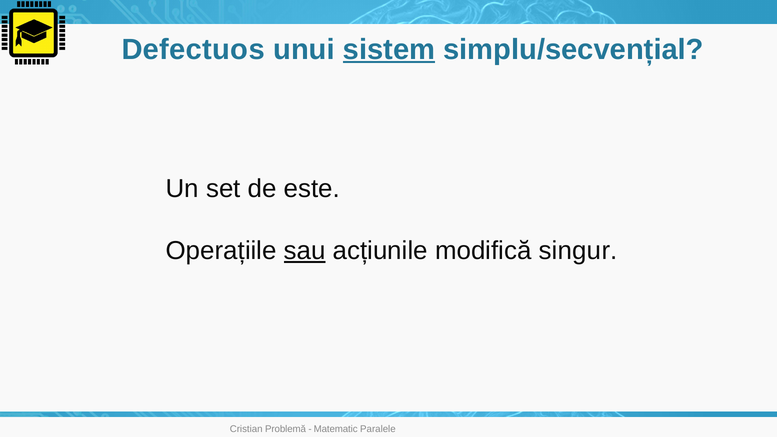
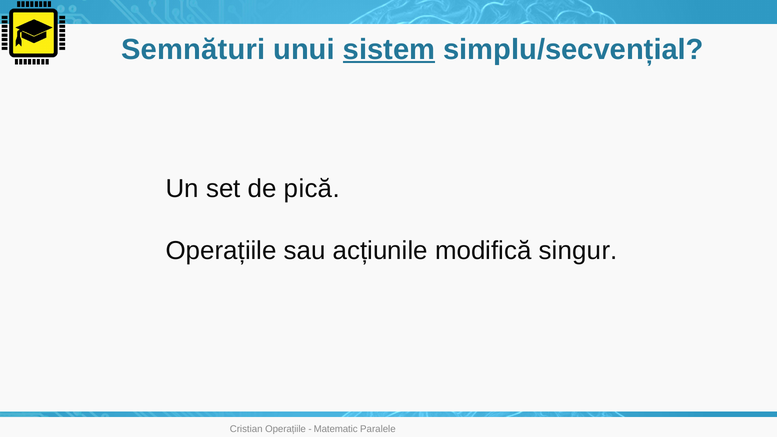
Defectuos: Defectuos -> Semnături
este: este -> pică
sau underline: present -> none
Cristian Problemă: Problemă -> Operațiile
